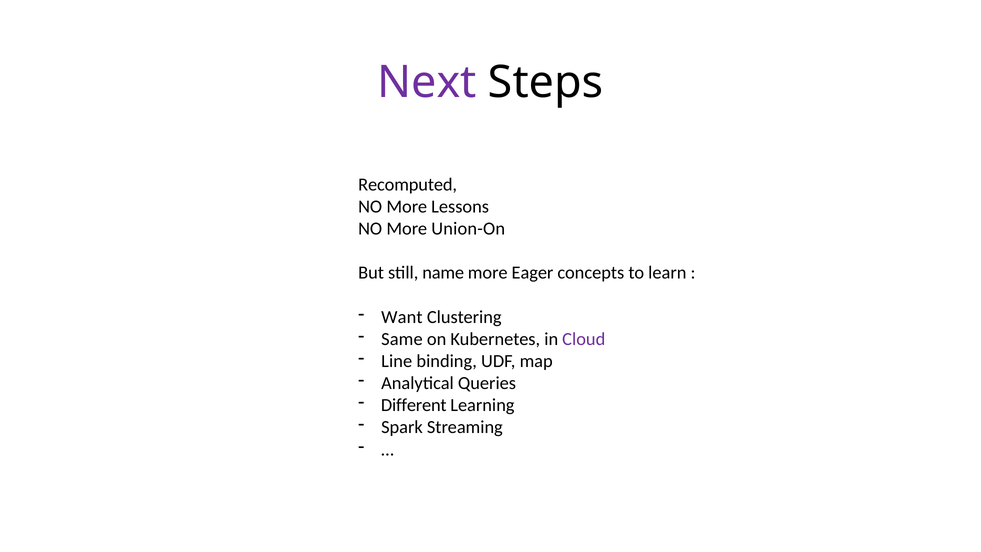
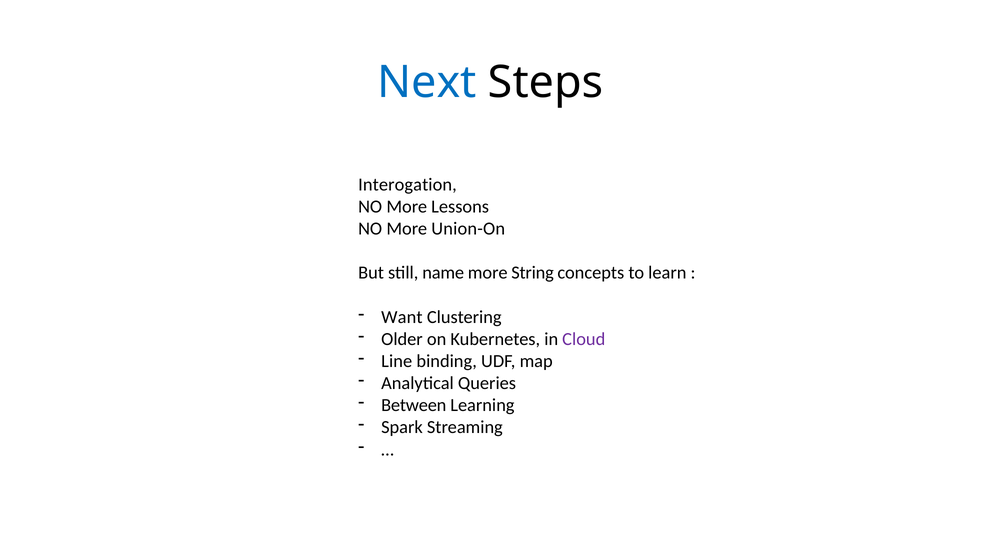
Next colour: purple -> blue
Recomputed: Recomputed -> Interogation
Eager: Eager -> String
Same: Same -> Older
Different: Different -> Between
